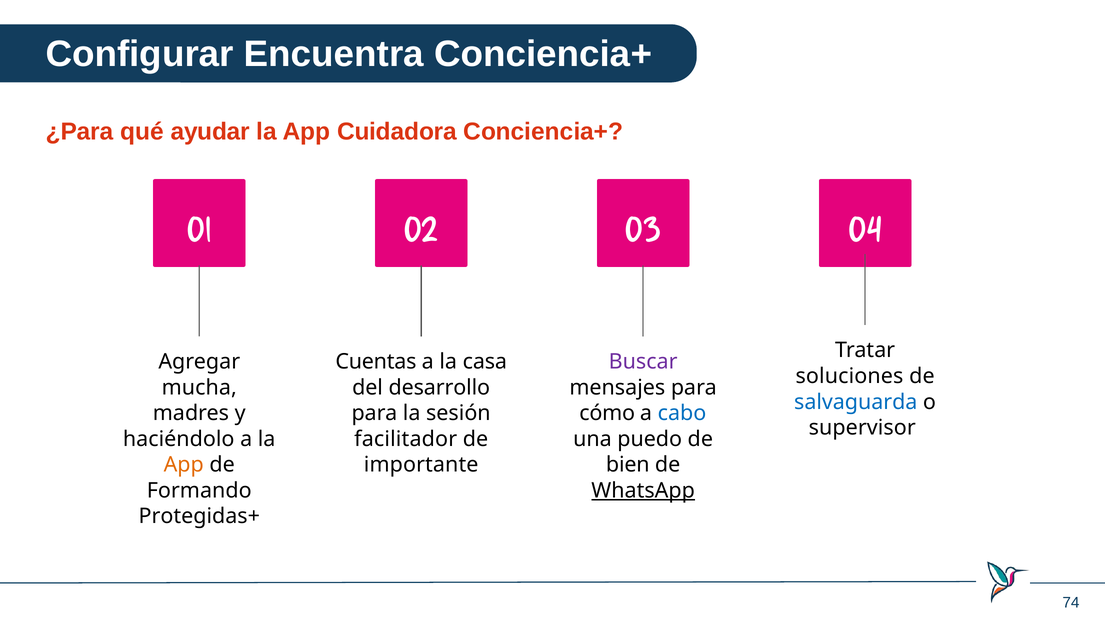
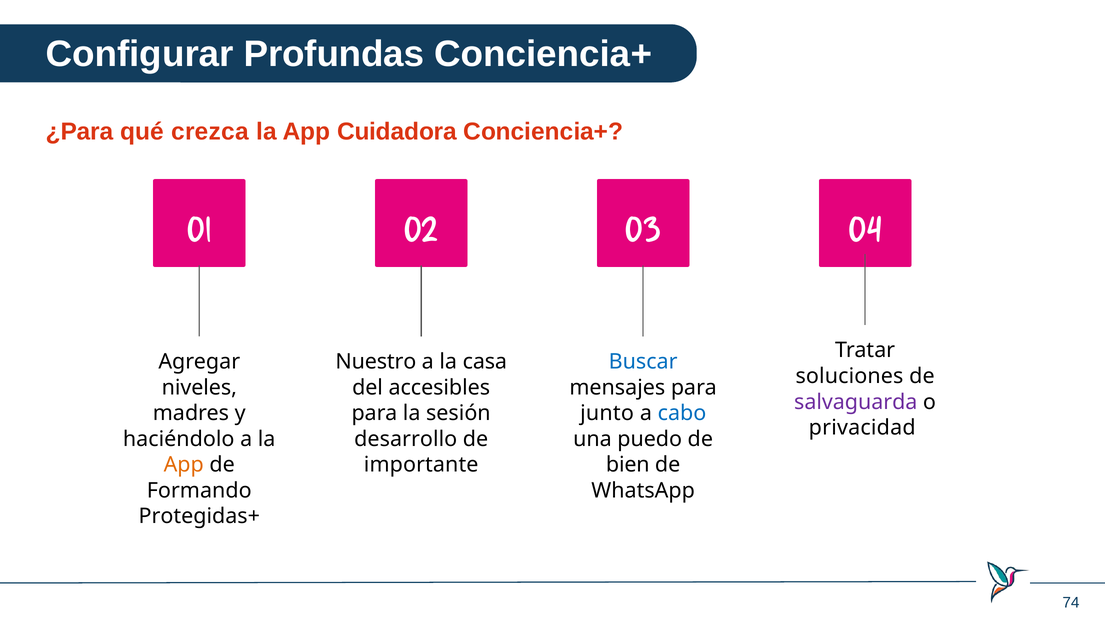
Encuentra: Encuentra -> Profundas
ayudar: ayudar -> crezca
Cuentas: Cuentas -> Nuestro
Buscar colour: purple -> blue
mucha: mucha -> niveles
desarrollo: desarrollo -> accesibles
salvaguarda colour: blue -> purple
cómo: cómo -> junto
supervisor: supervisor -> privacidad
facilitador: facilitador -> desarrollo
WhatsApp underline: present -> none
